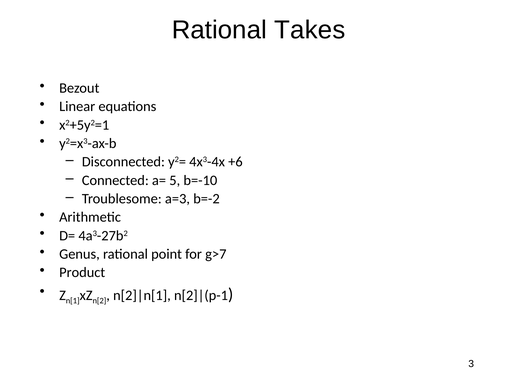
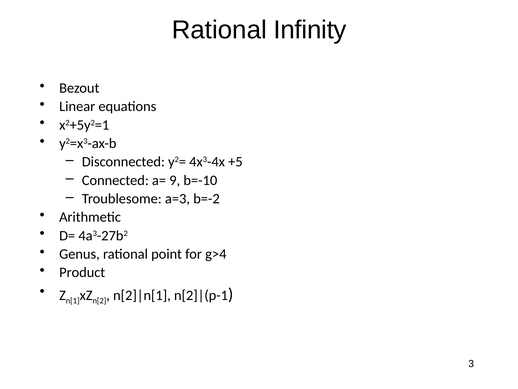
Takes: Takes -> Infinity
+6: +6 -> +5
5: 5 -> 9
g>7: g>7 -> g>4
